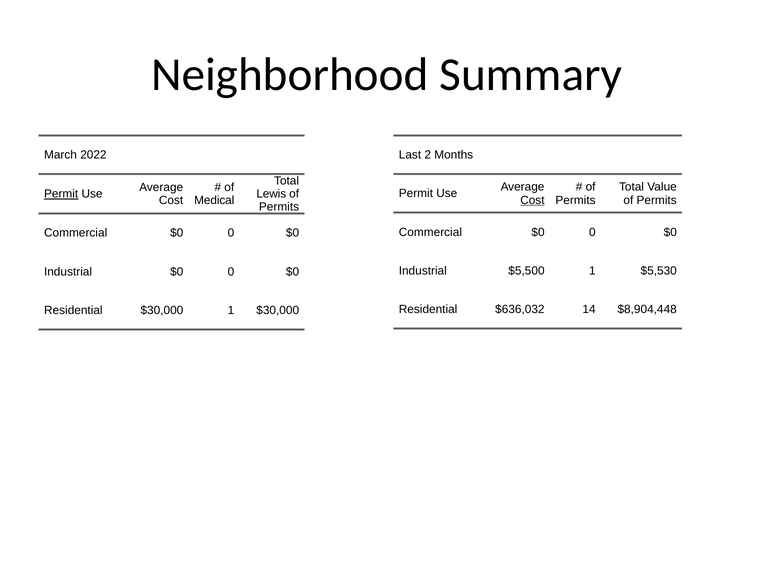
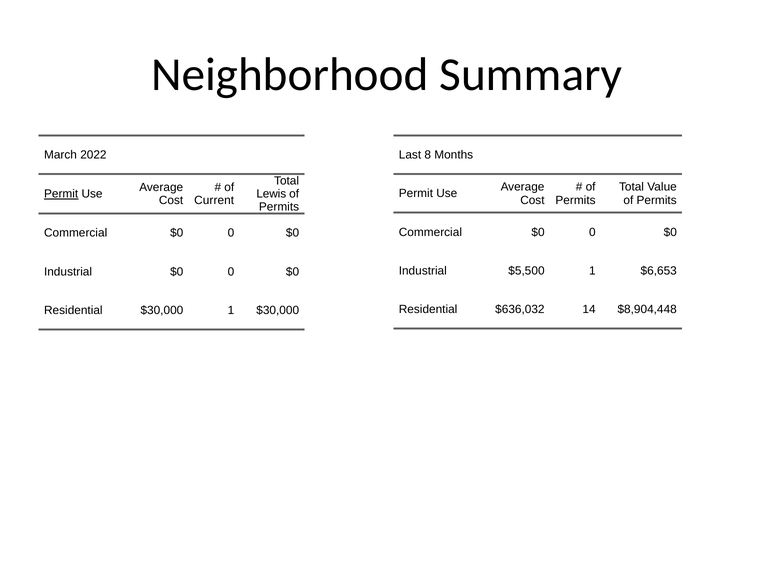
2: 2 -> 8
Cost at (532, 200) underline: present -> none
Medical: Medical -> Current
$5,530: $5,530 -> $6,653
